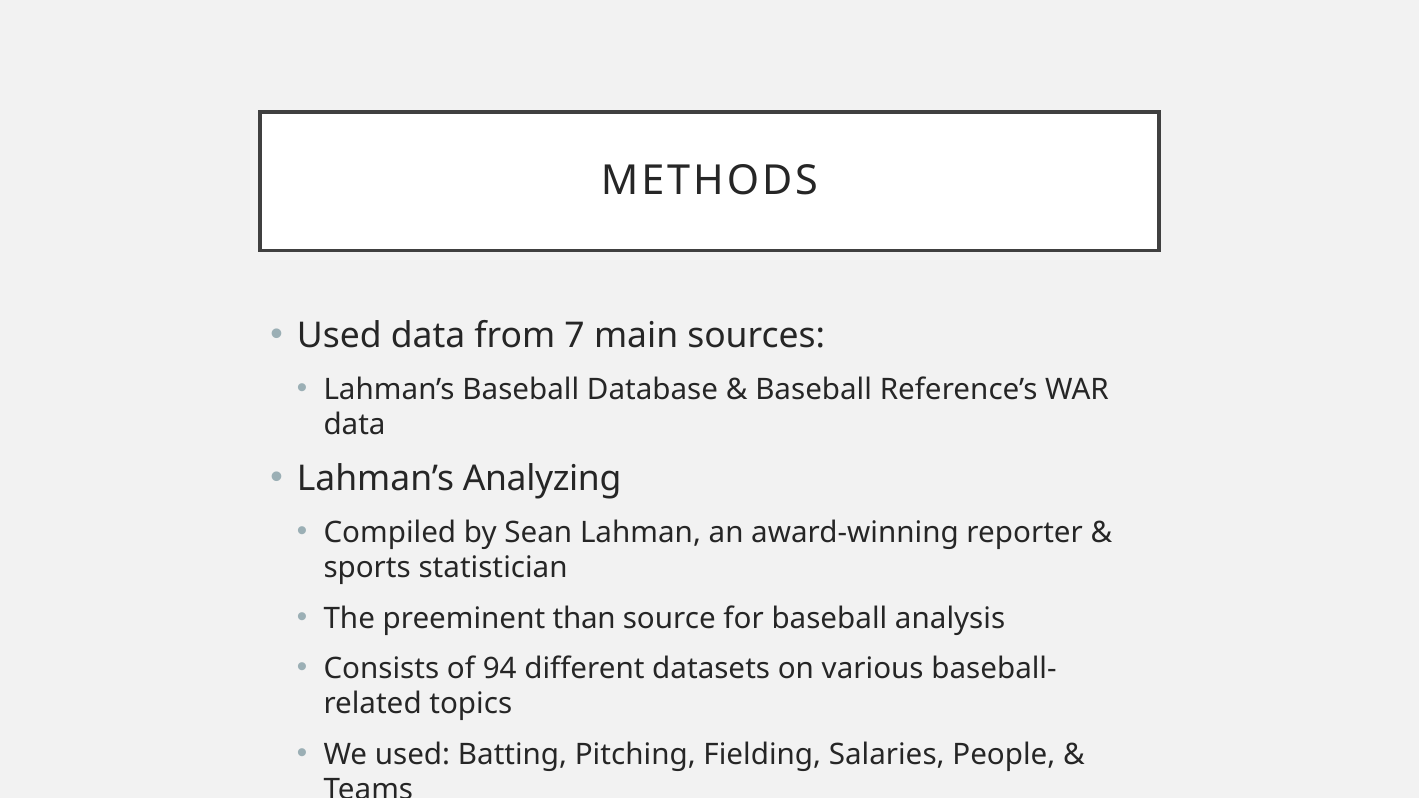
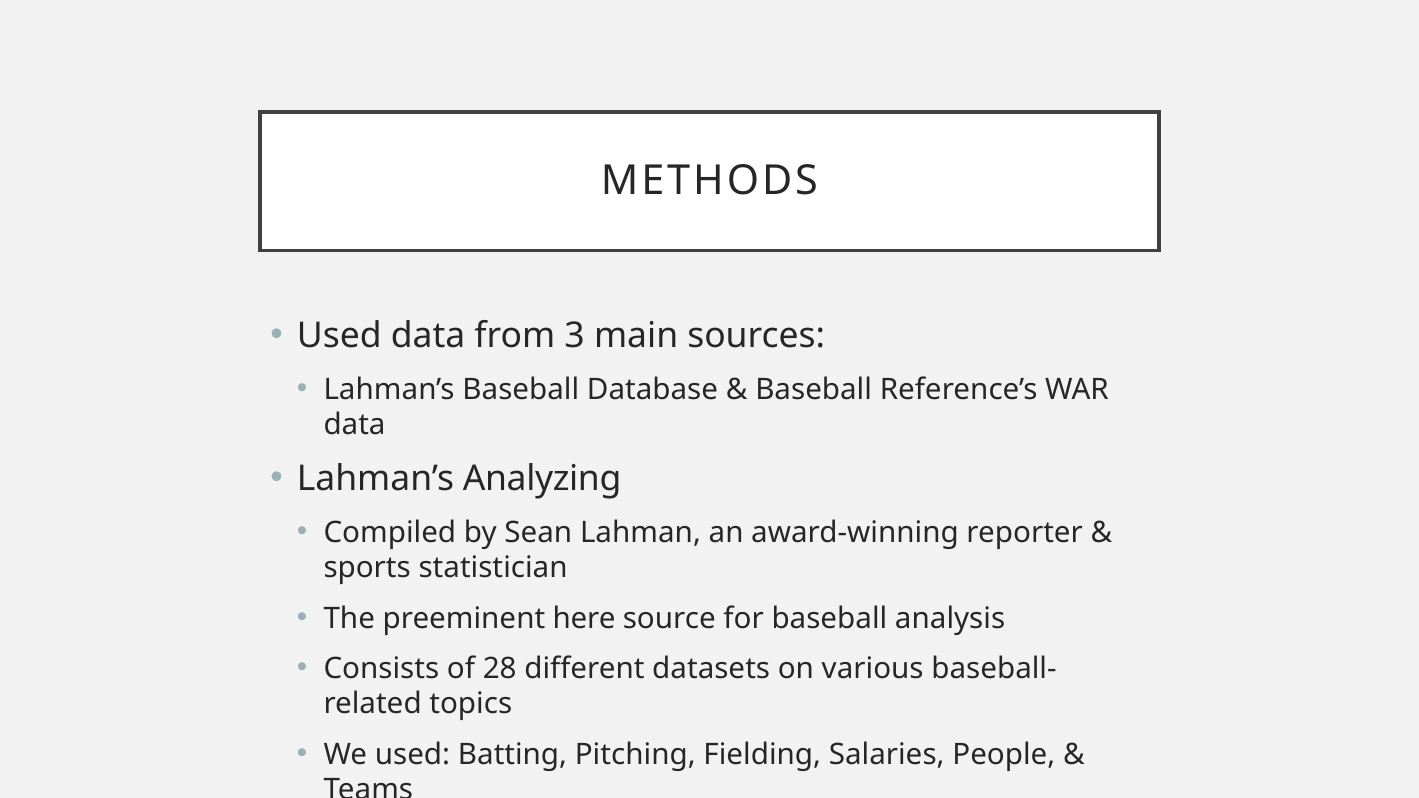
7: 7 -> 3
than: than -> here
94: 94 -> 28
